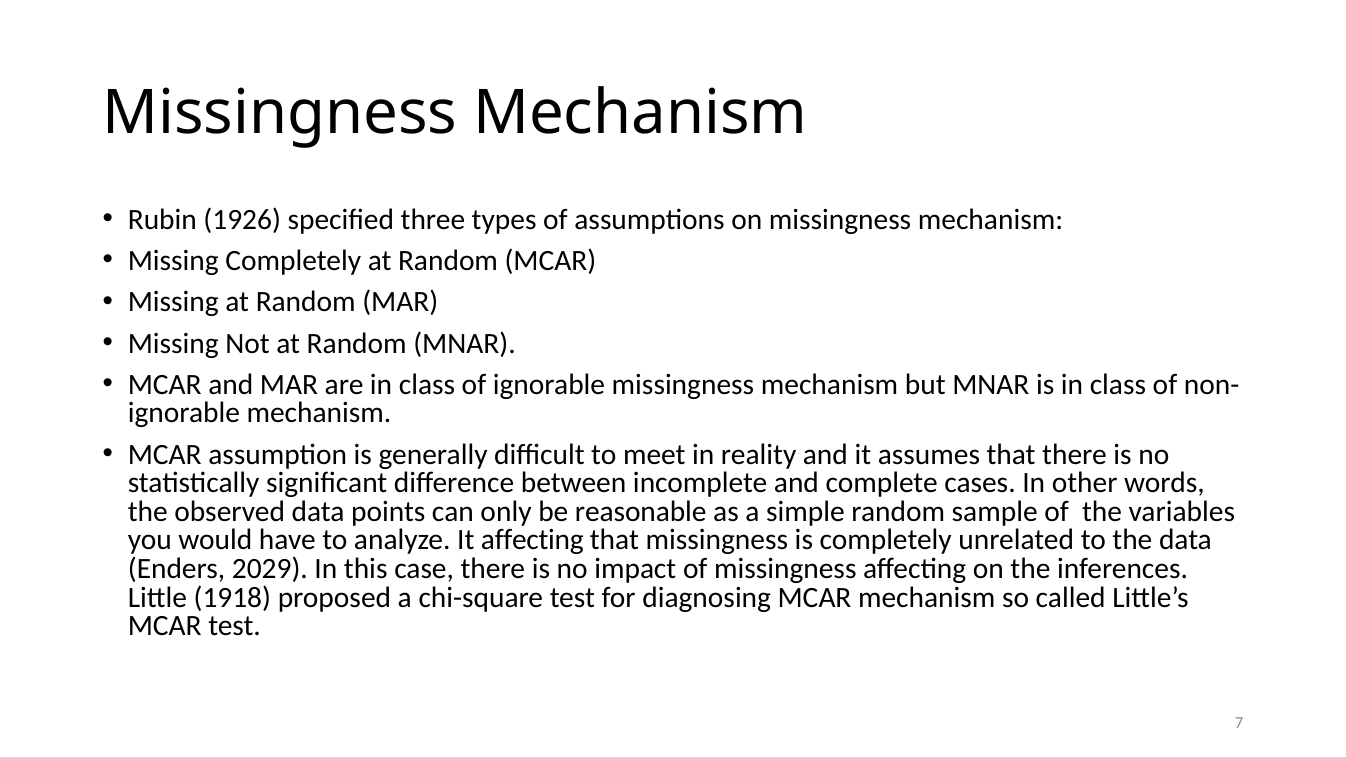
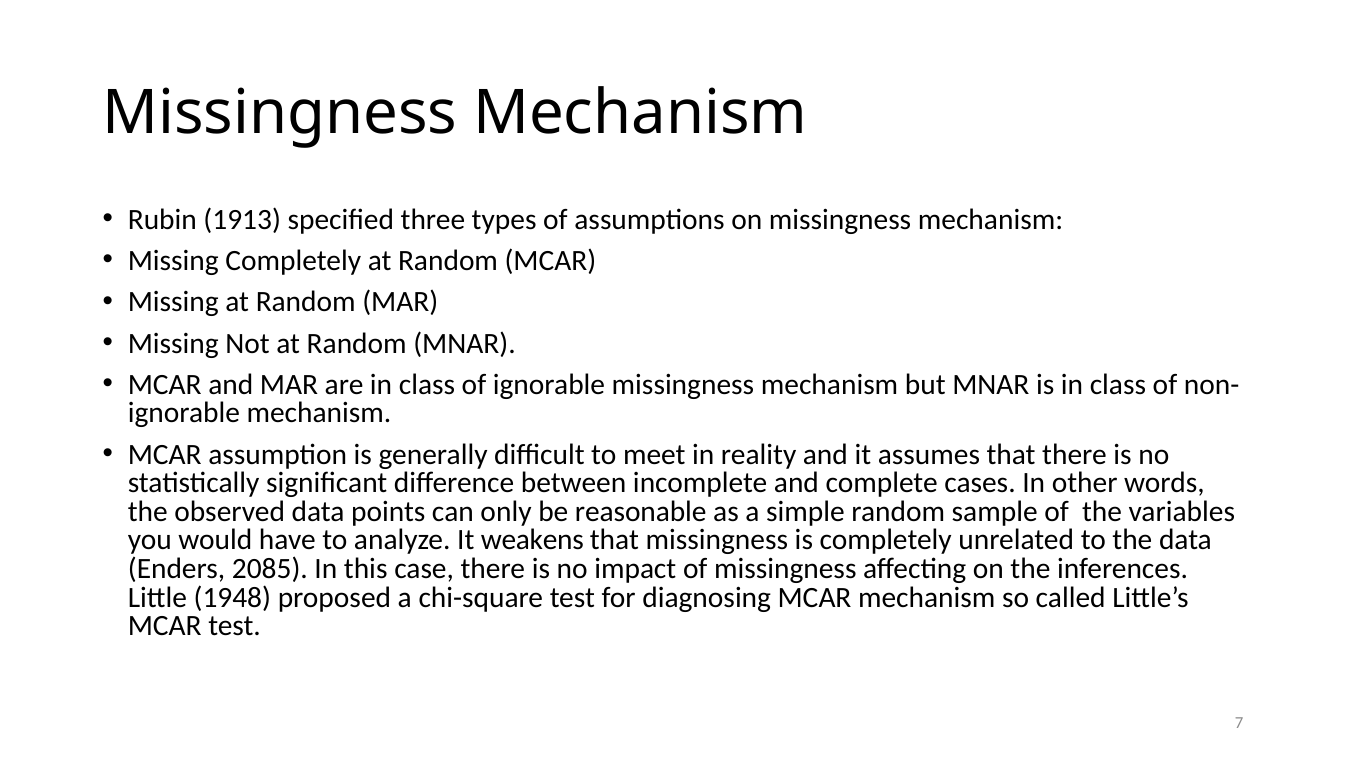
1926: 1926 -> 1913
It affecting: affecting -> weakens
2029: 2029 -> 2085
1918: 1918 -> 1948
